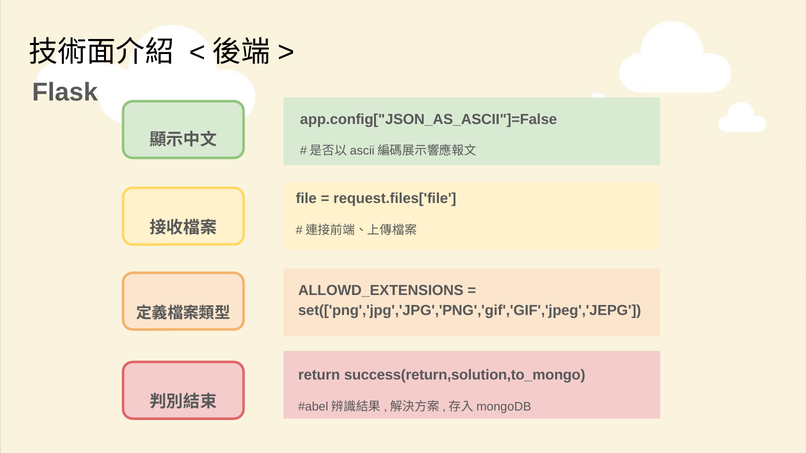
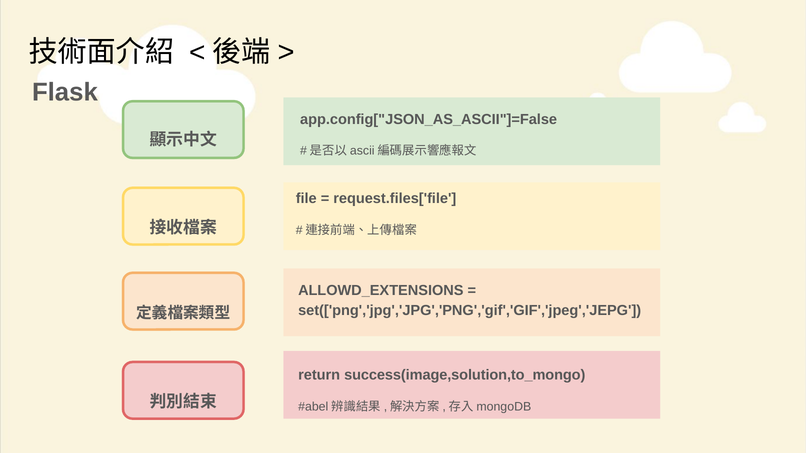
success(return,solution,to_mongo: success(return,solution,to_mongo -> success(image,solution,to_mongo
